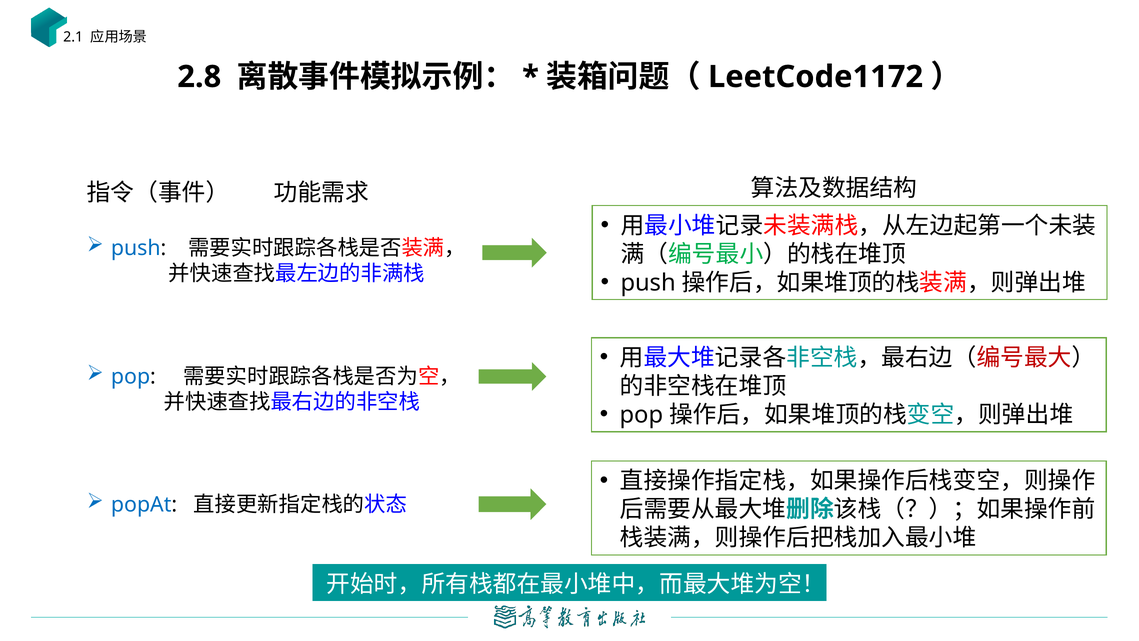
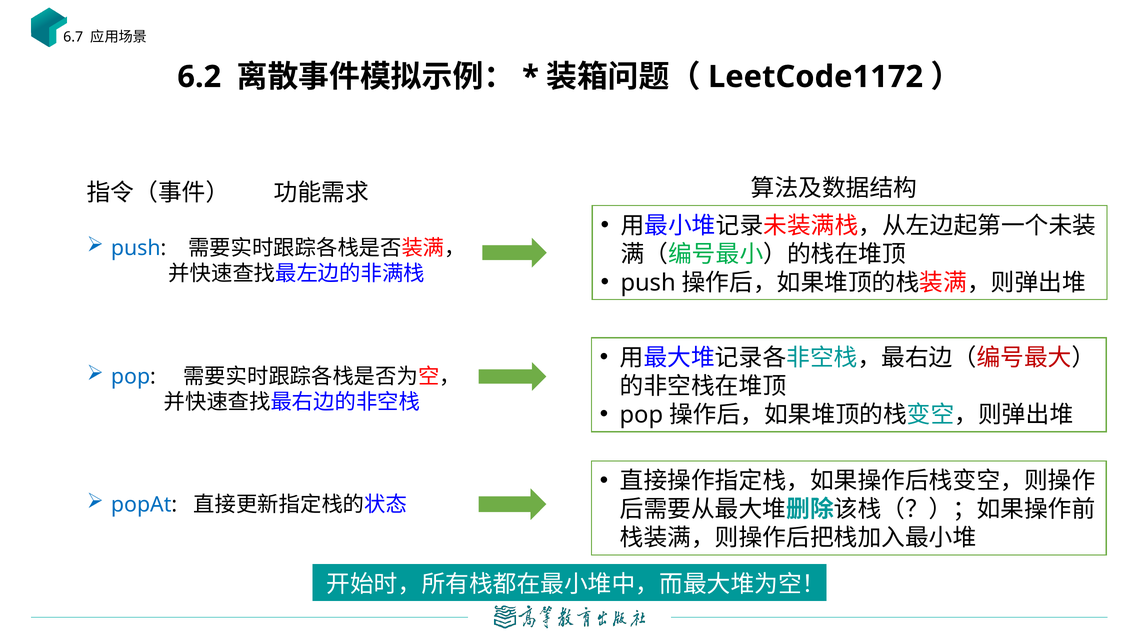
2.1: 2.1 -> 6.7
2.8: 2.8 -> 6.2
